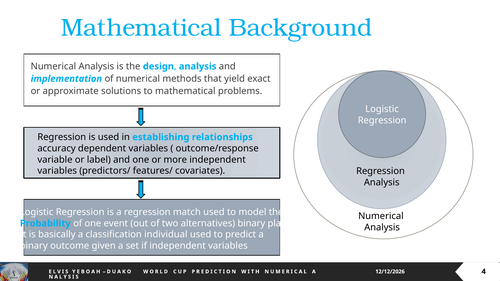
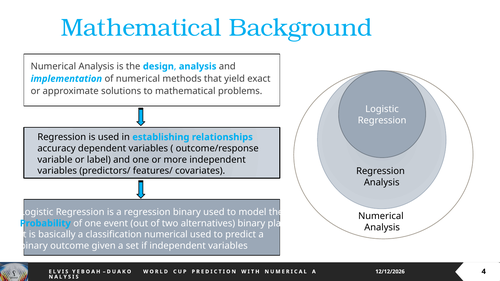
regression match: match -> binary
classification individual: individual -> numerical
